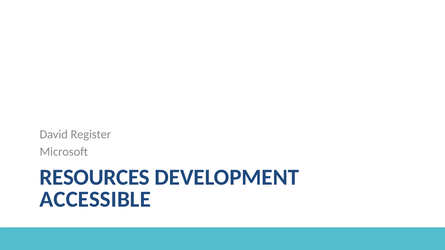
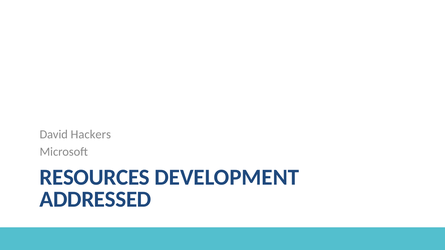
Register: Register -> Hackers
ACCESSIBLE: ACCESSIBLE -> ADDRESSED
